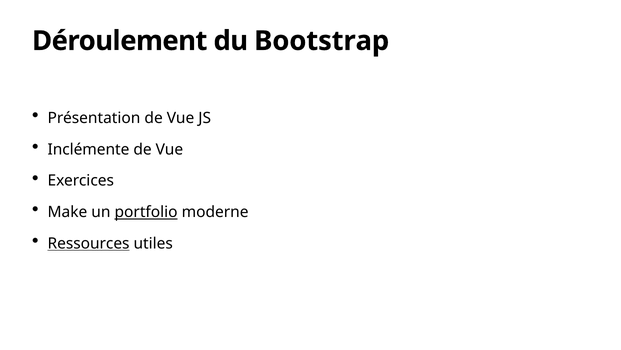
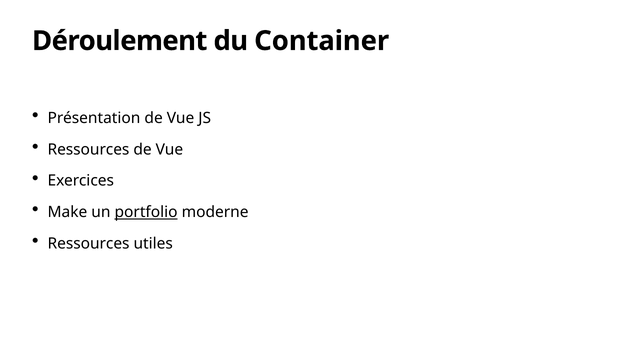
Bootstrap: Bootstrap -> Container
Inclémente at (88, 149): Inclémente -> Ressources
Ressources at (89, 243) underline: present -> none
